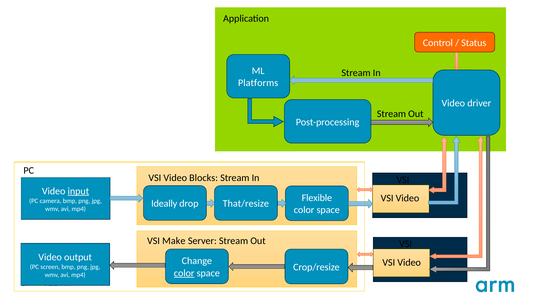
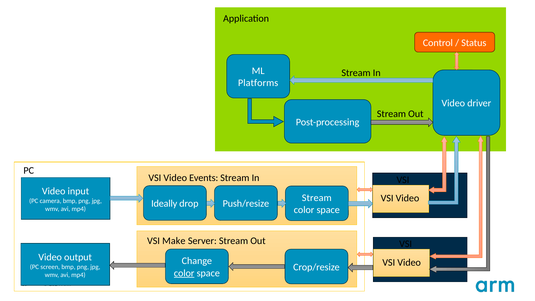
Blocks: Blocks -> Events
input underline: present -> none
Flexible at (317, 198): Flexible -> Stream
That/resize: That/resize -> Push/resize
